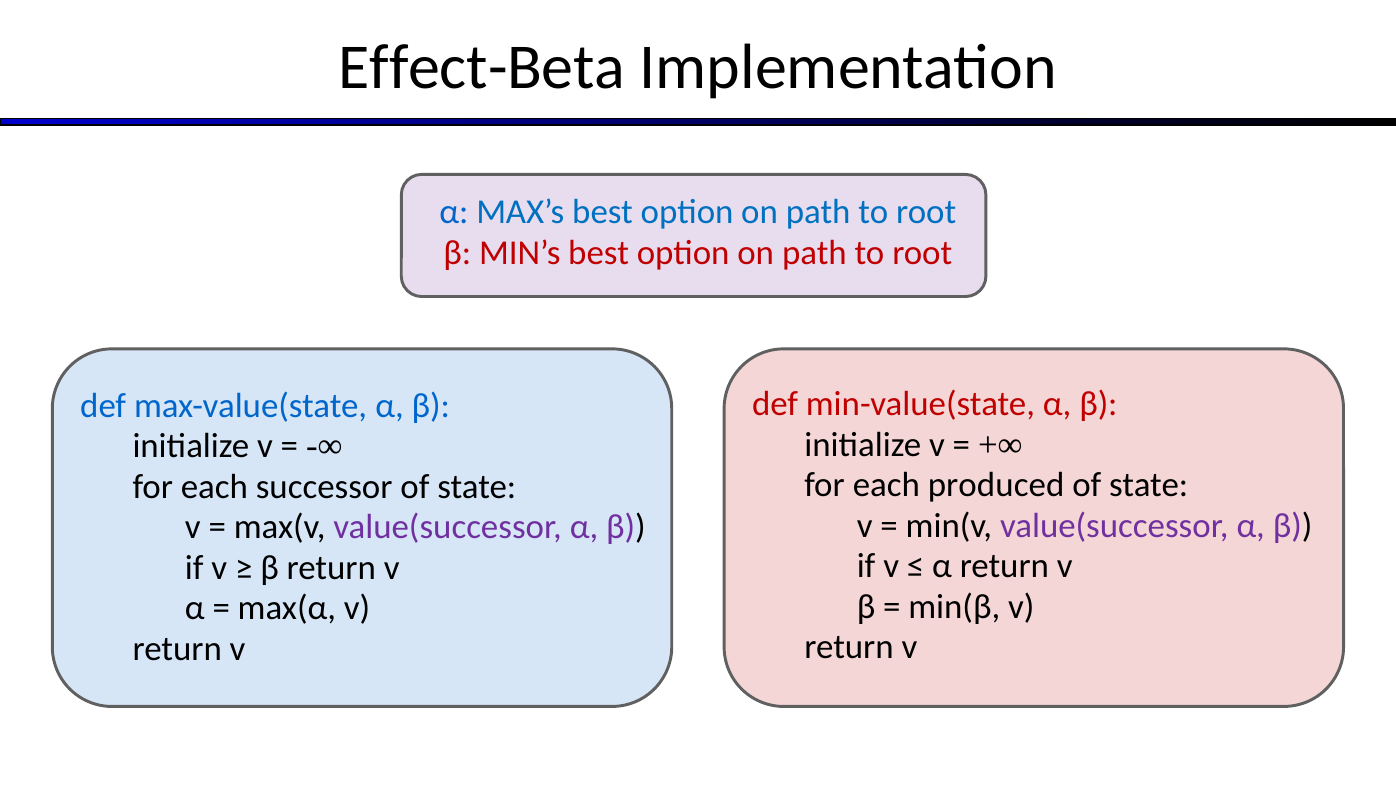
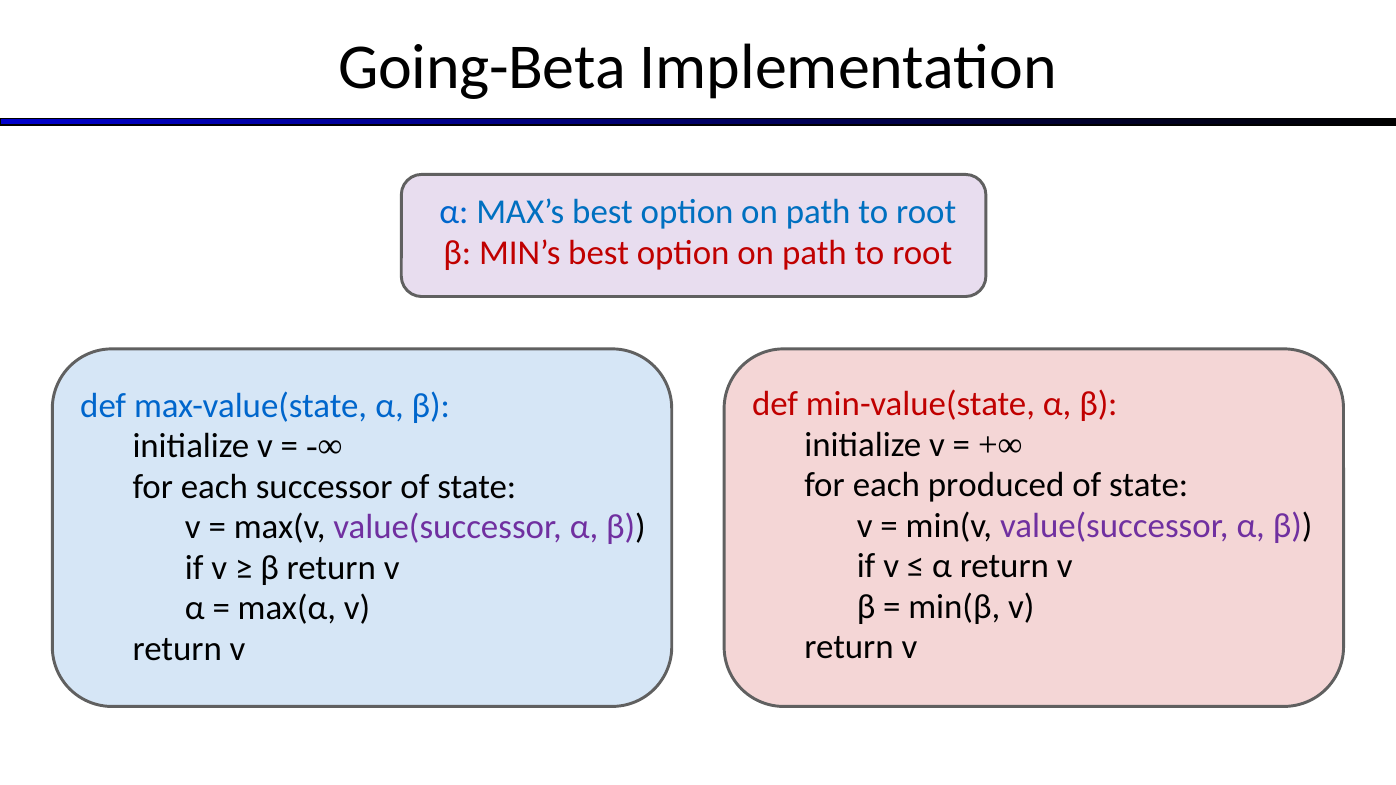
Effect-Beta: Effect-Beta -> Going-Beta
